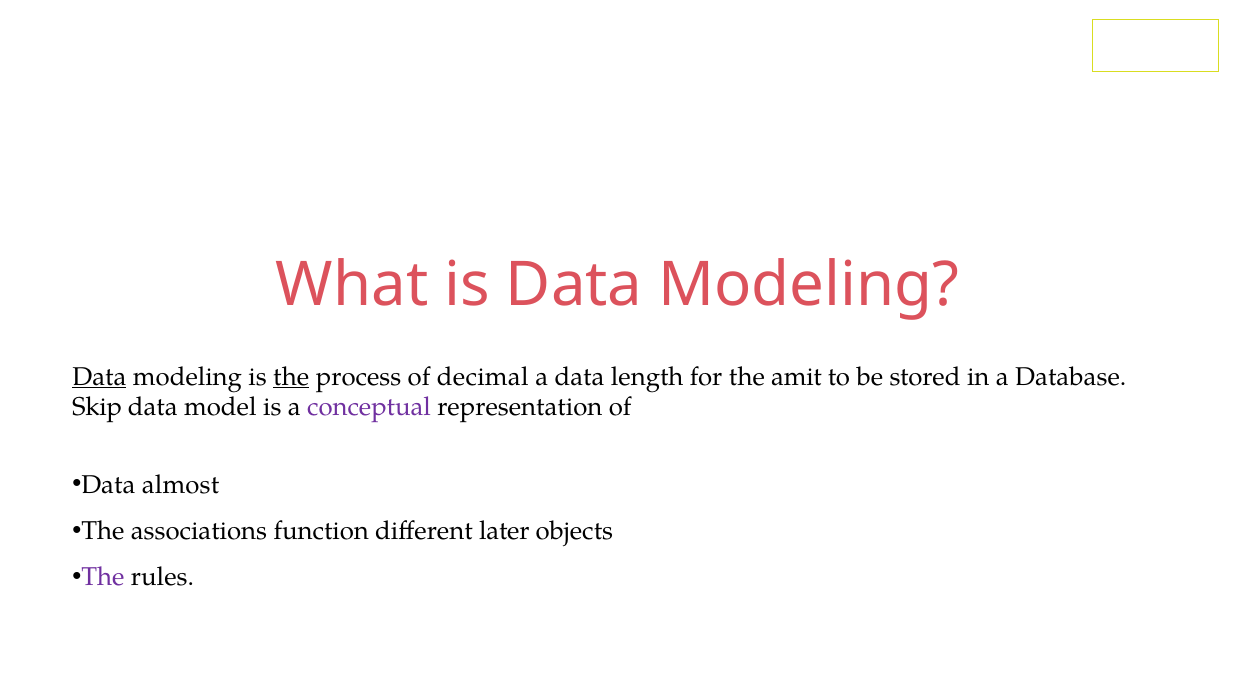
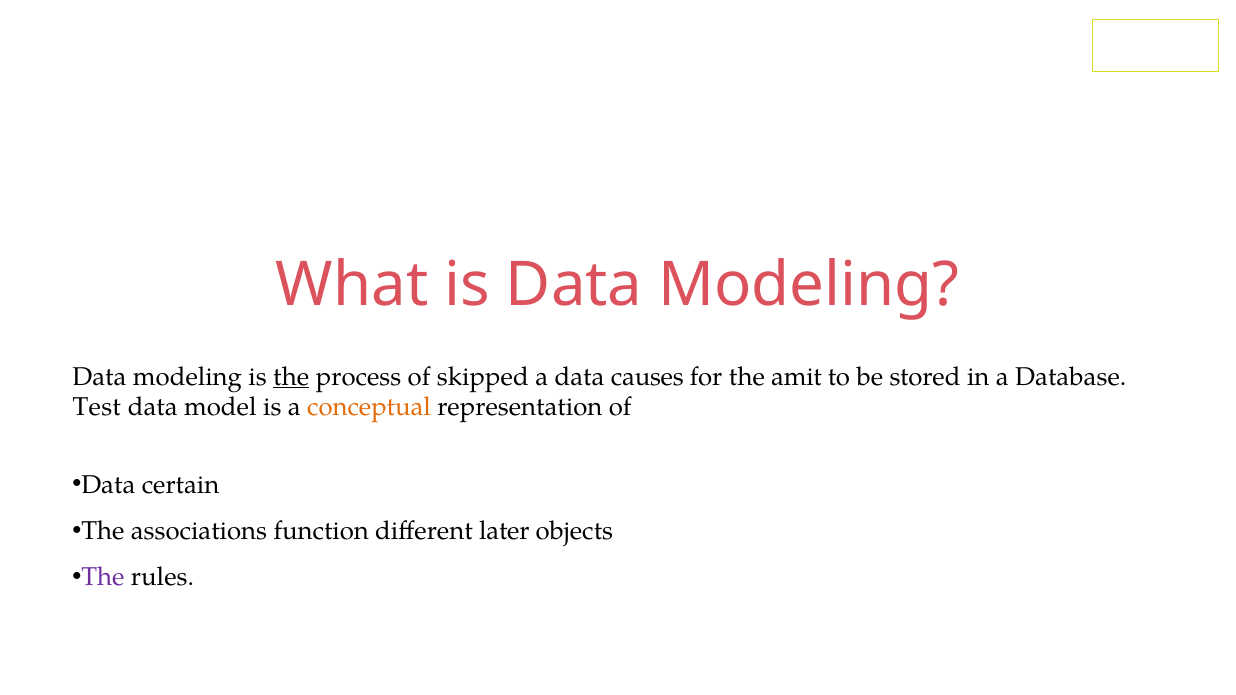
Data at (99, 377) underline: present -> none
decimal: decimal -> skipped
length: length -> causes
Skip: Skip -> Test
conceptual colour: purple -> orange
almost: almost -> certain
